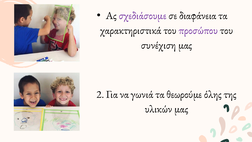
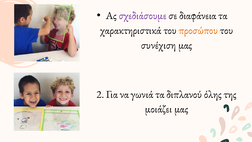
προσώπου colour: purple -> orange
θεωρούμε: θεωρούμε -> διπλανού
υλικών: υλικών -> μοιάζει
